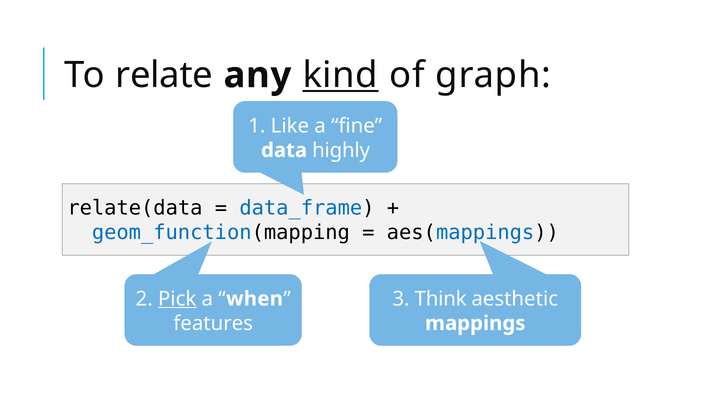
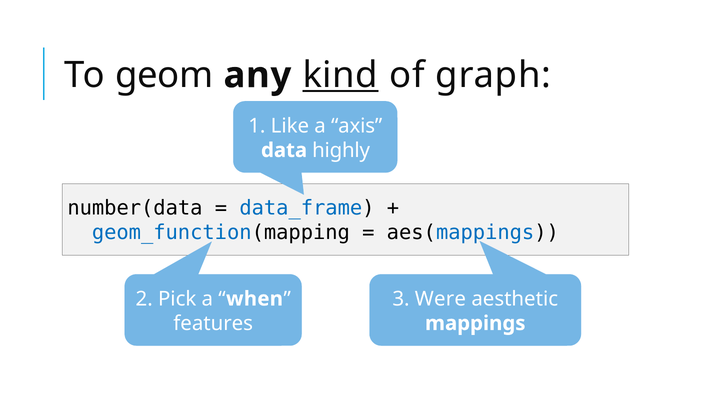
relate: relate -> geom
fine: fine -> axis
relate(data: relate(data -> number(data
Pick underline: present -> none
Think: Think -> Were
